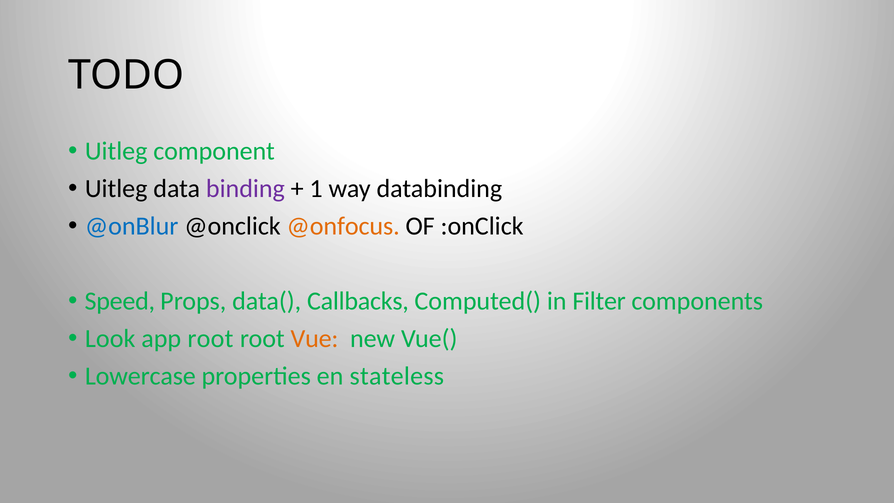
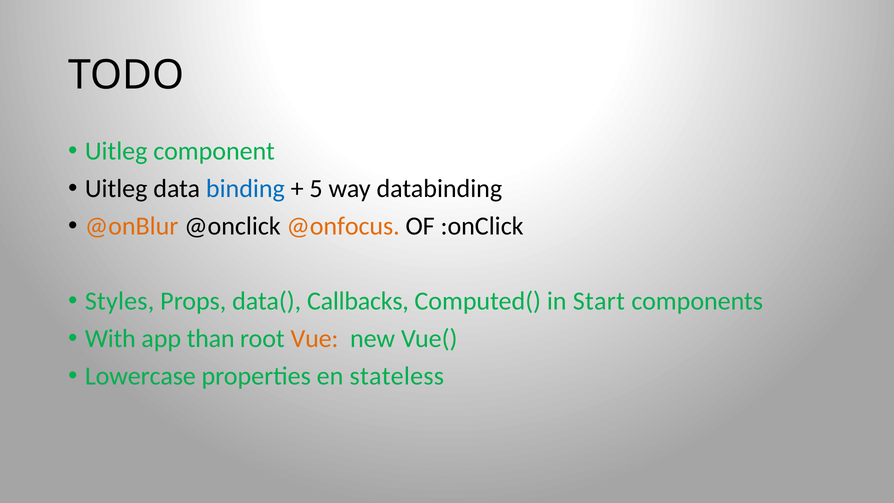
binding colour: purple -> blue
1: 1 -> 5
@onBlur colour: blue -> orange
Speed: Speed -> Styles
Filter: Filter -> Start
Look: Look -> With
app root: root -> than
